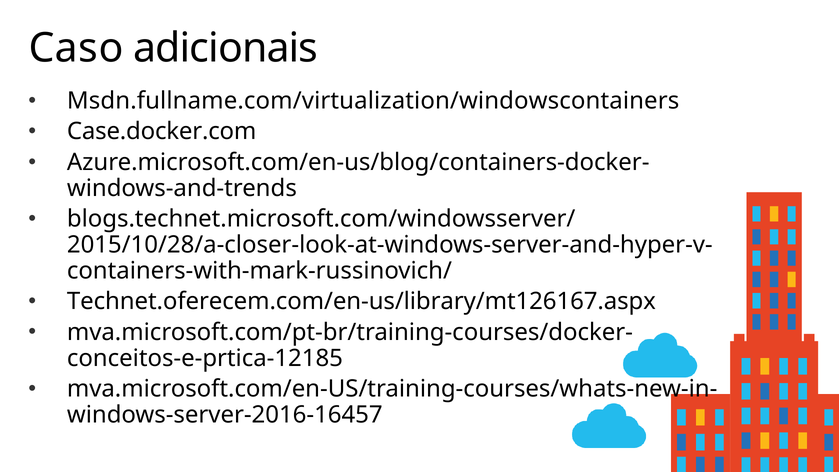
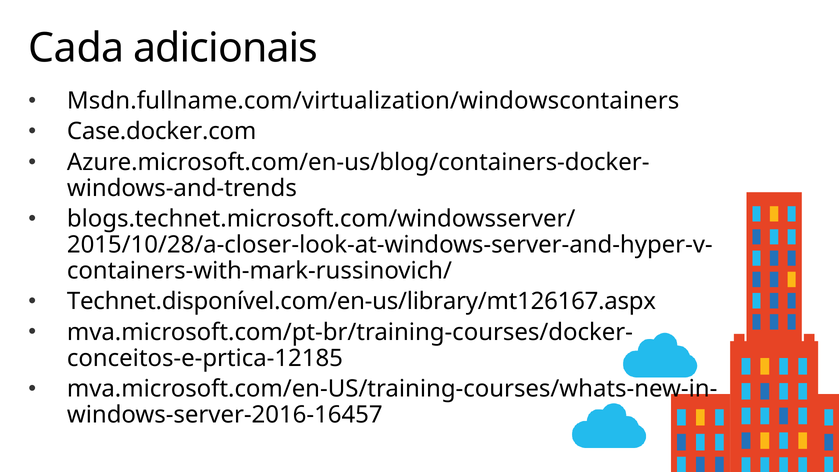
Caso: Caso -> Cada
Technet.oferecem.com/en-us/library/mt126167.aspx: Technet.oferecem.com/en-us/library/mt126167.aspx -> Technet.disponível.com/en-us/library/mt126167.aspx
